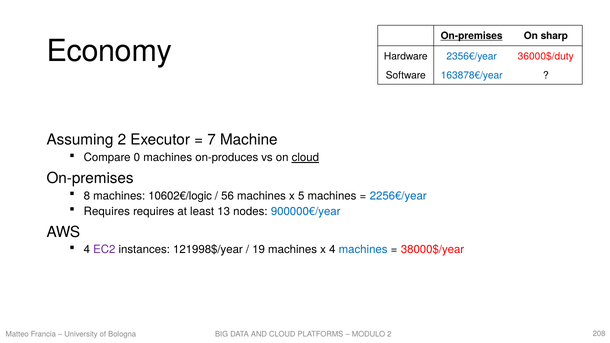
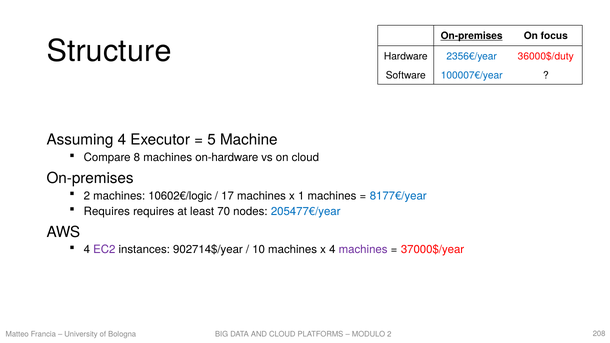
sharp: sharp -> focus
Economy: Economy -> Structure
163878€/year: 163878€/year -> 100007€/year
Assuming 2: 2 -> 4
7: 7 -> 5
0: 0 -> 8
on-produces: on-produces -> on-hardware
cloud at (305, 158) underline: present -> none
8 at (87, 196): 8 -> 2
56: 56 -> 17
5: 5 -> 1
2256€/year: 2256€/year -> 8177€/year
13: 13 -> 70
900000€/year: 900000€/year -> 205477€/year
121998$/year: 121998$/year -> 902714$/year
19: 19 -> 10
machines at (363, 250) colour: blue -> purple
38000$/year: 38000$/year -> 37000$/year
